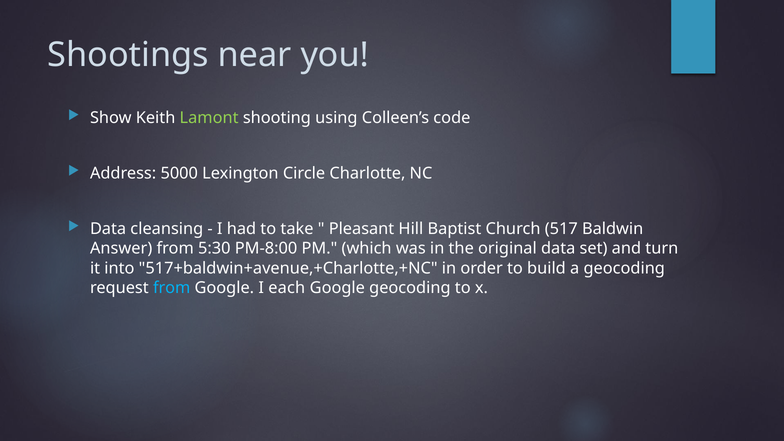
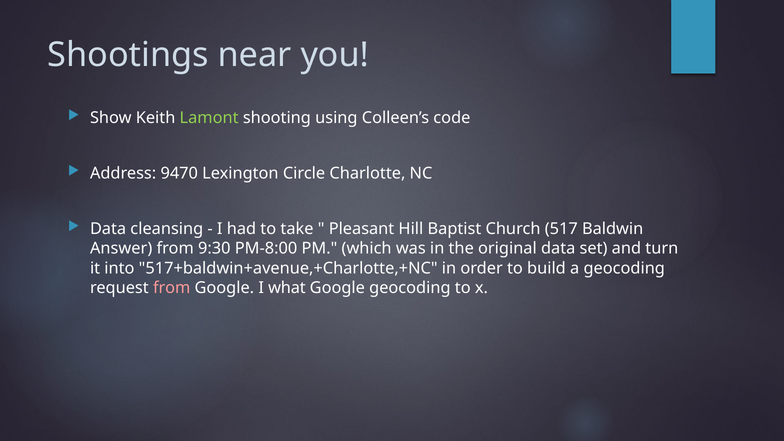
5000: 5000 -> 9470
5:30: 5:30 -> 9:30
from at (172, 288) colour: light blue -> pink
each: each -> what
